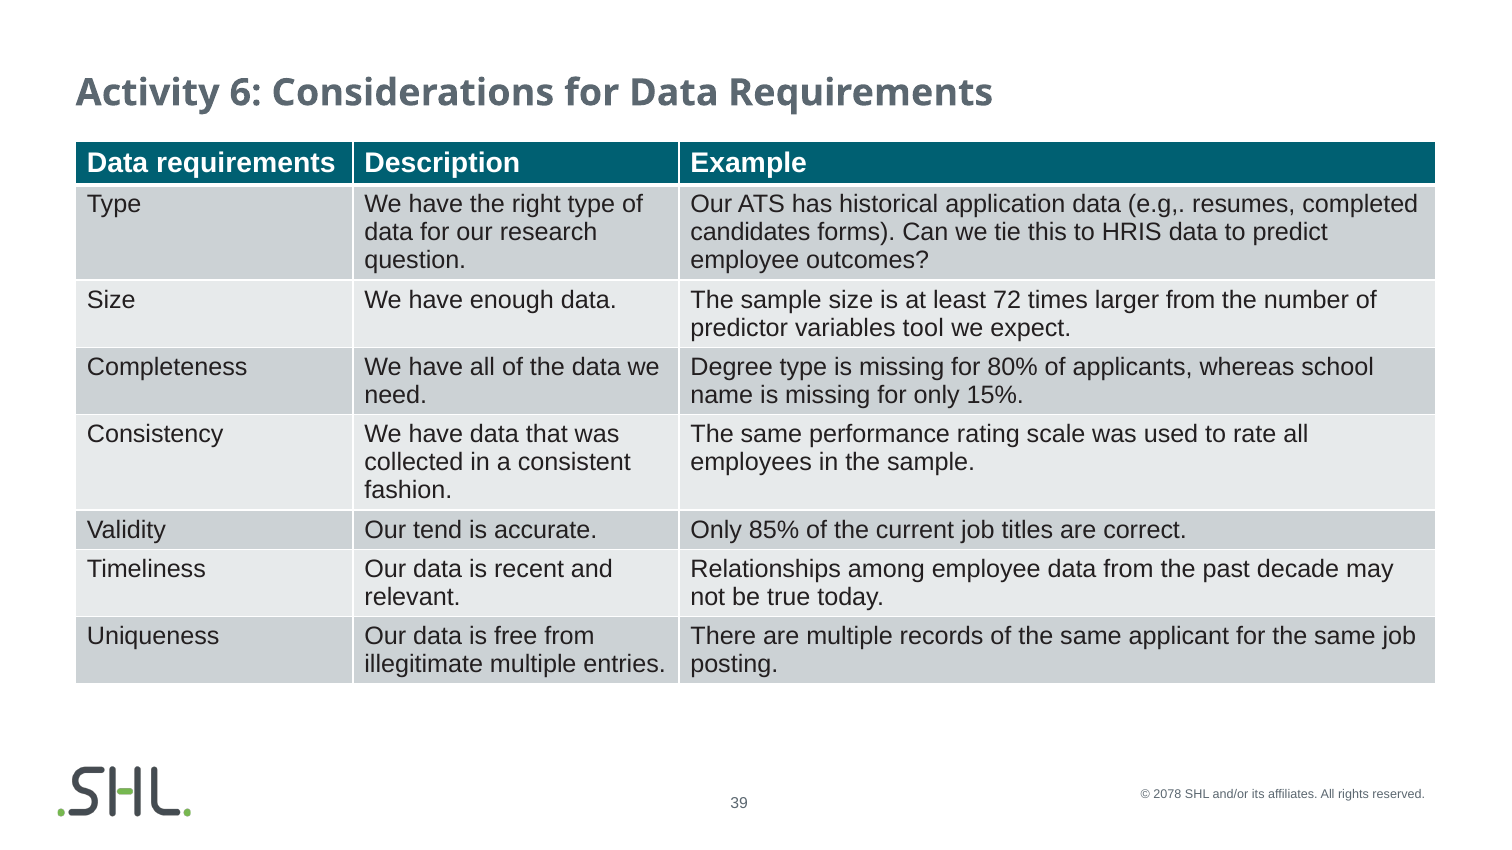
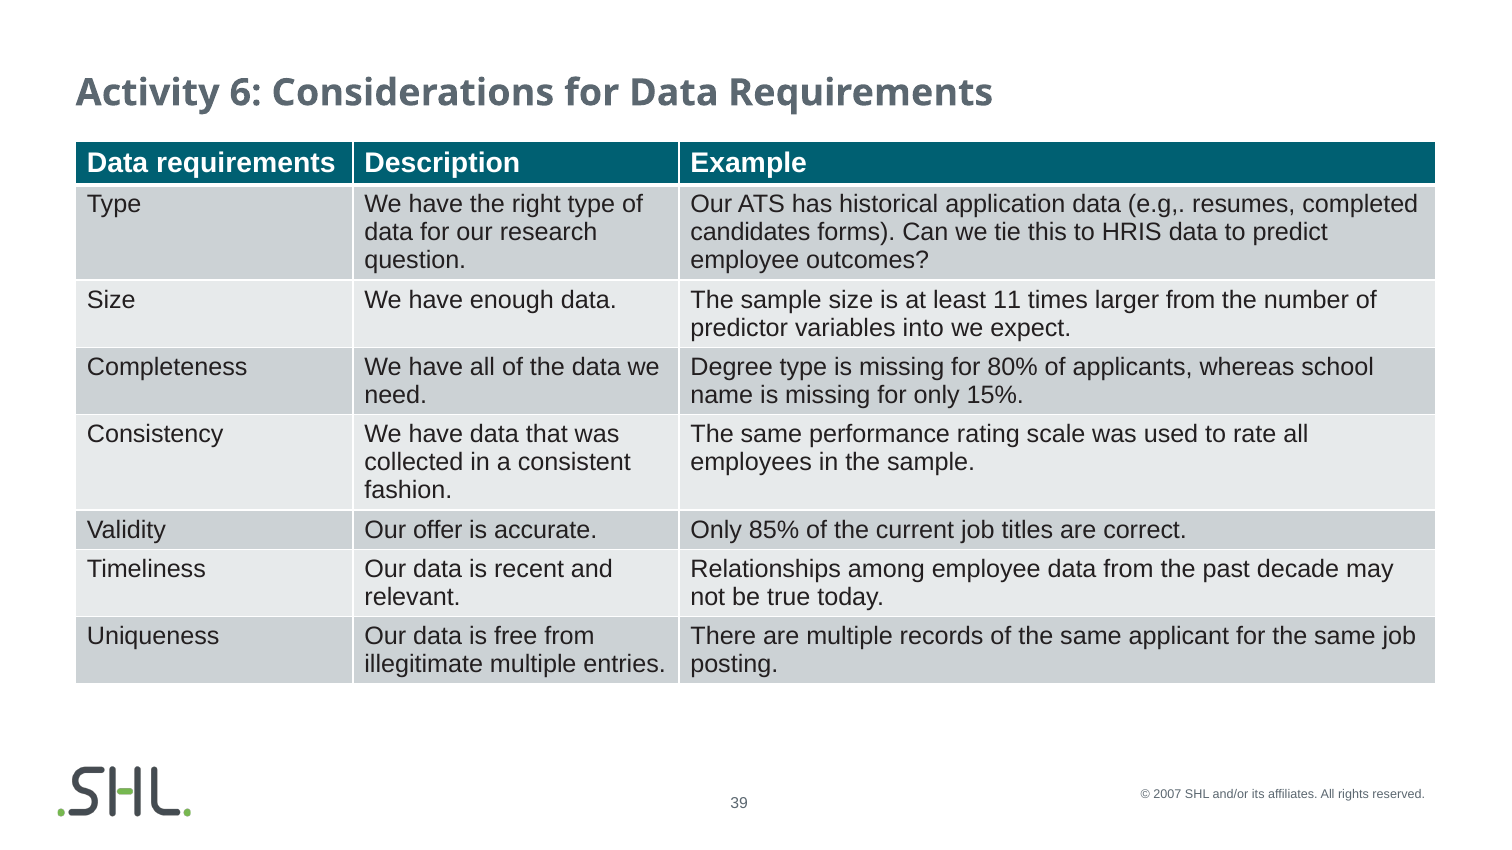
72: 72 -> 11
tool: tool -> into
tend: tend -> offer
2078: 2078 -> 2007
